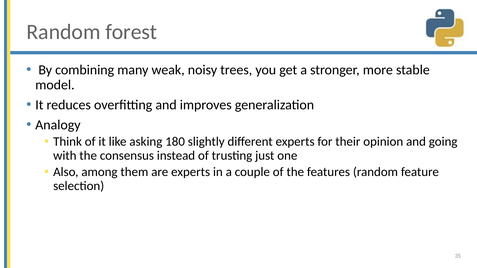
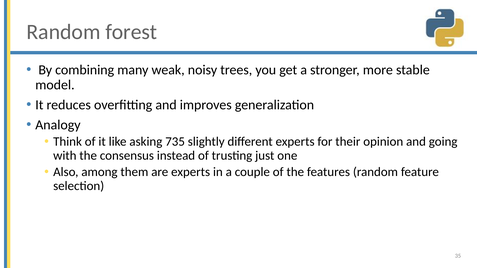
180: 180 -> 735
